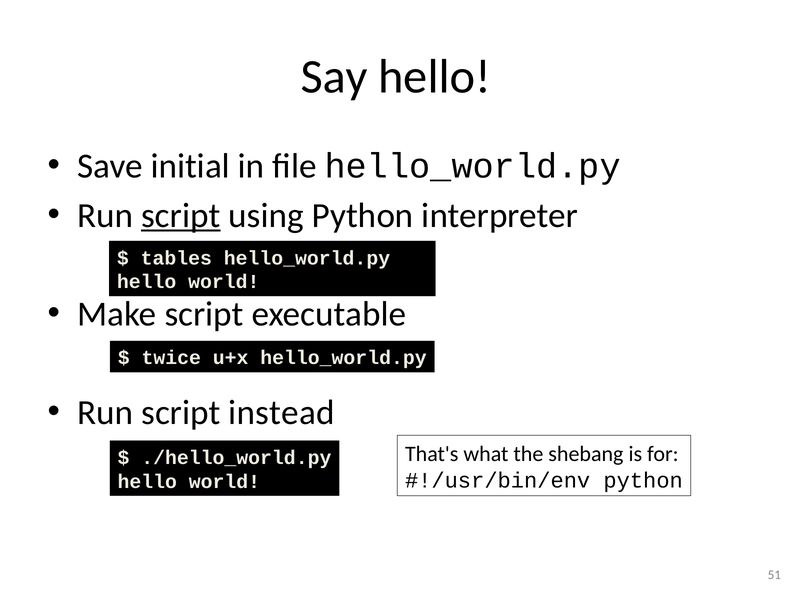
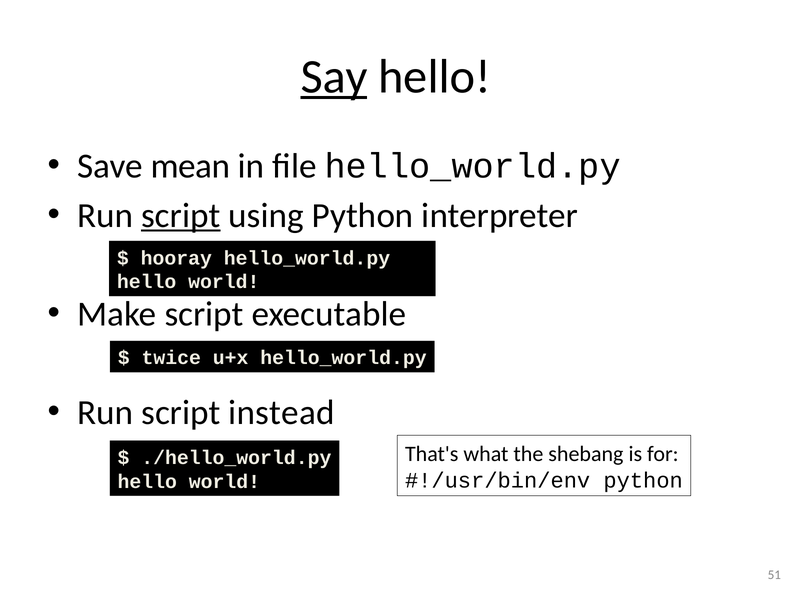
Say underline: none -> present
initial: initial -> mean
tables: tables -> hooray
